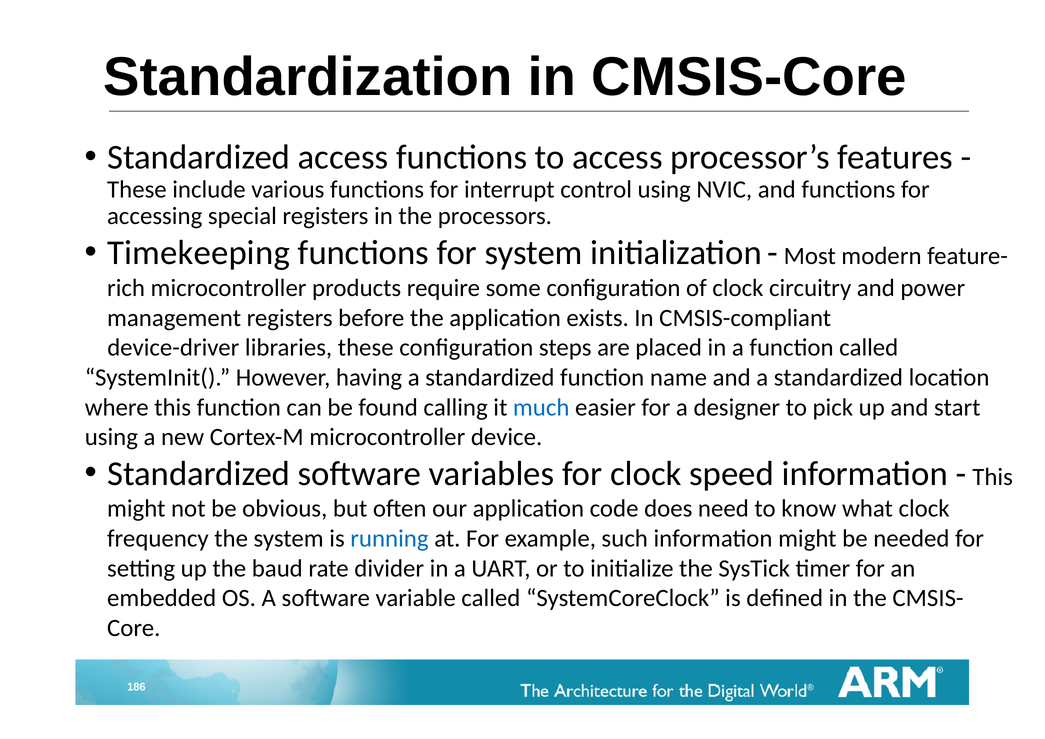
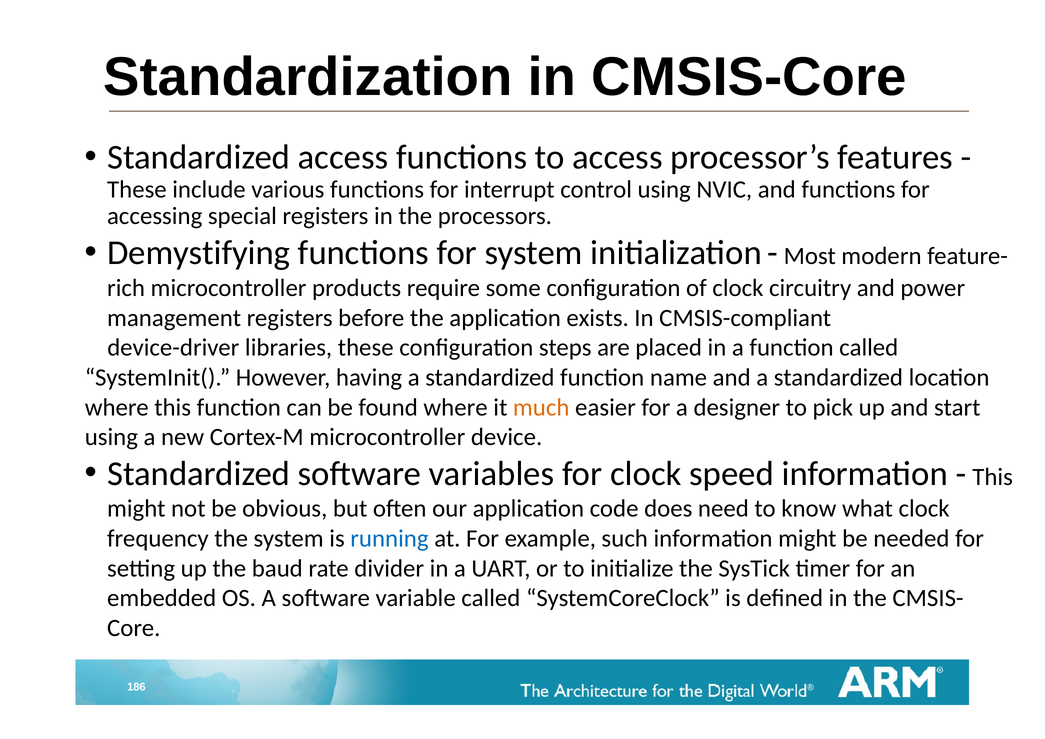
Timekeeping: Timekeeping -> Demystifying
found calling: calling -> where
much colour: blue -> orange
